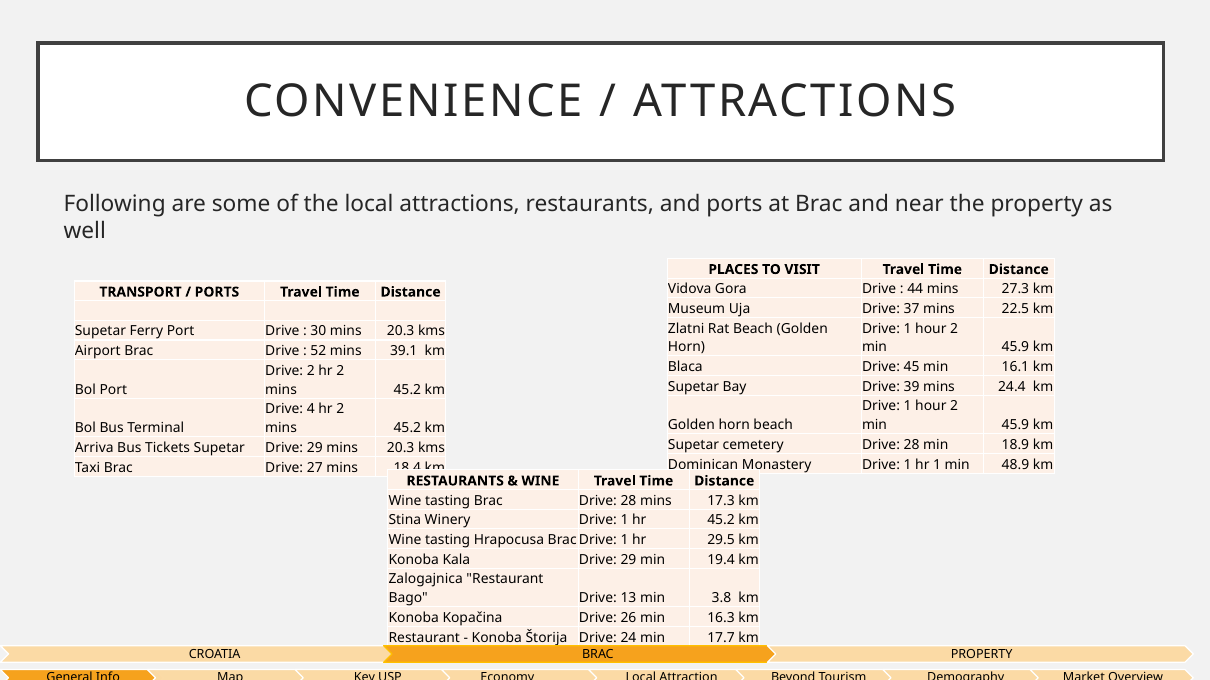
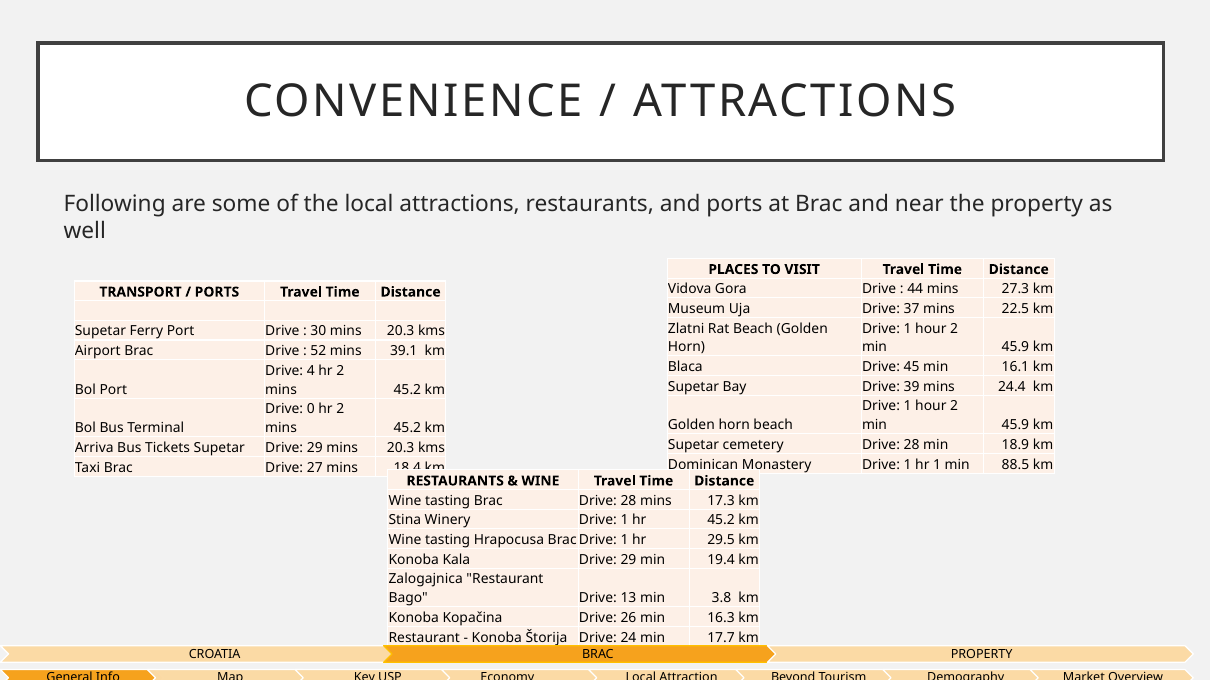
Drive 2: 2 -> 4
4: 4 -> 0
48.9: 48.9 -> 88.5
